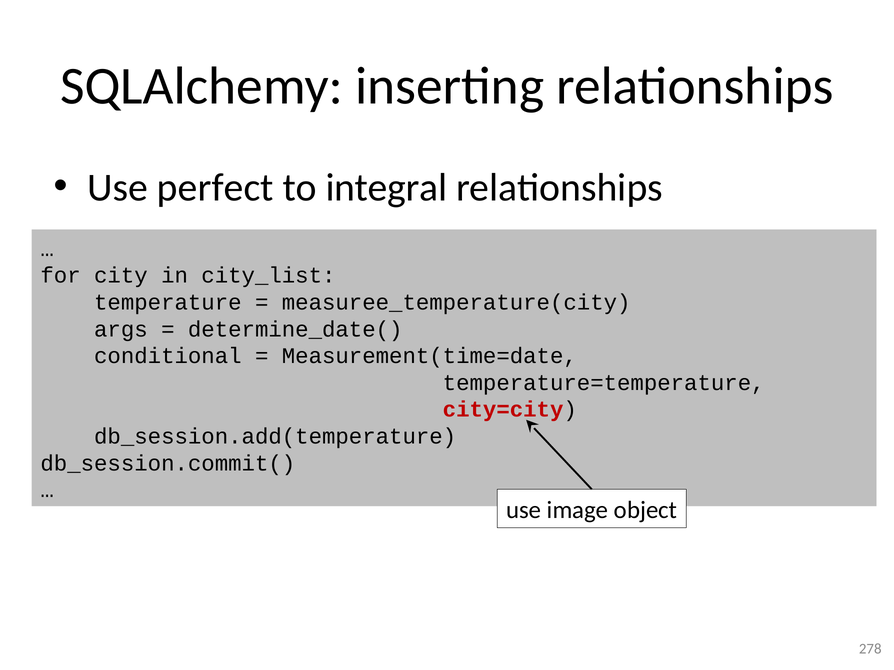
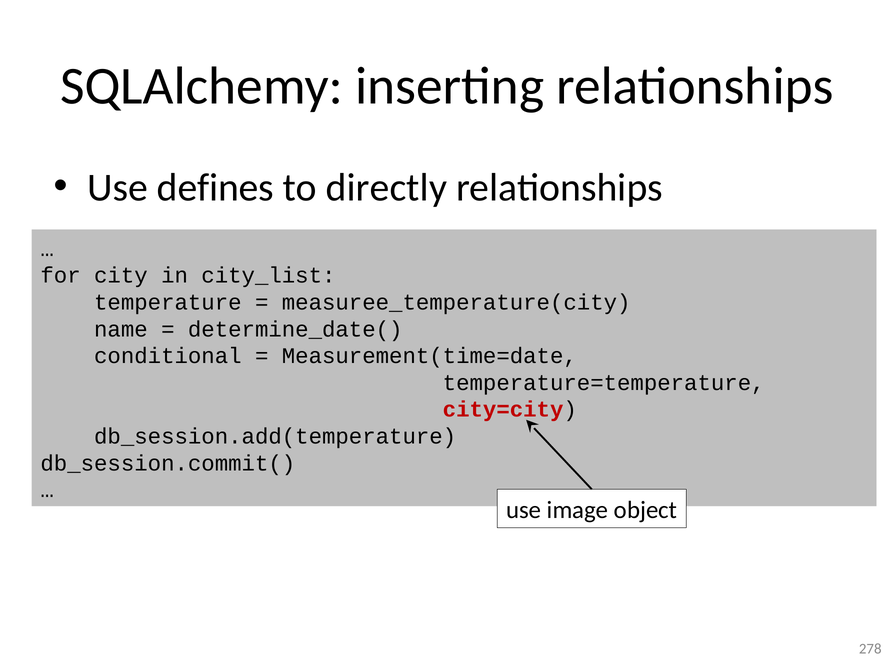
perfect: perfect -> defines
integral: integral -> directly
args: args -> name
